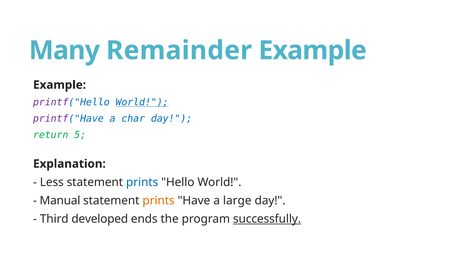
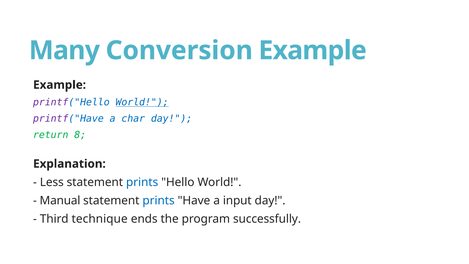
Remainder: Remainder -> Conversion
5: 5 -> 8
prints at (159, 200) colour: orange -> blue
large: large -> input
developed: developed -> technique
successfully underline: present -> none
